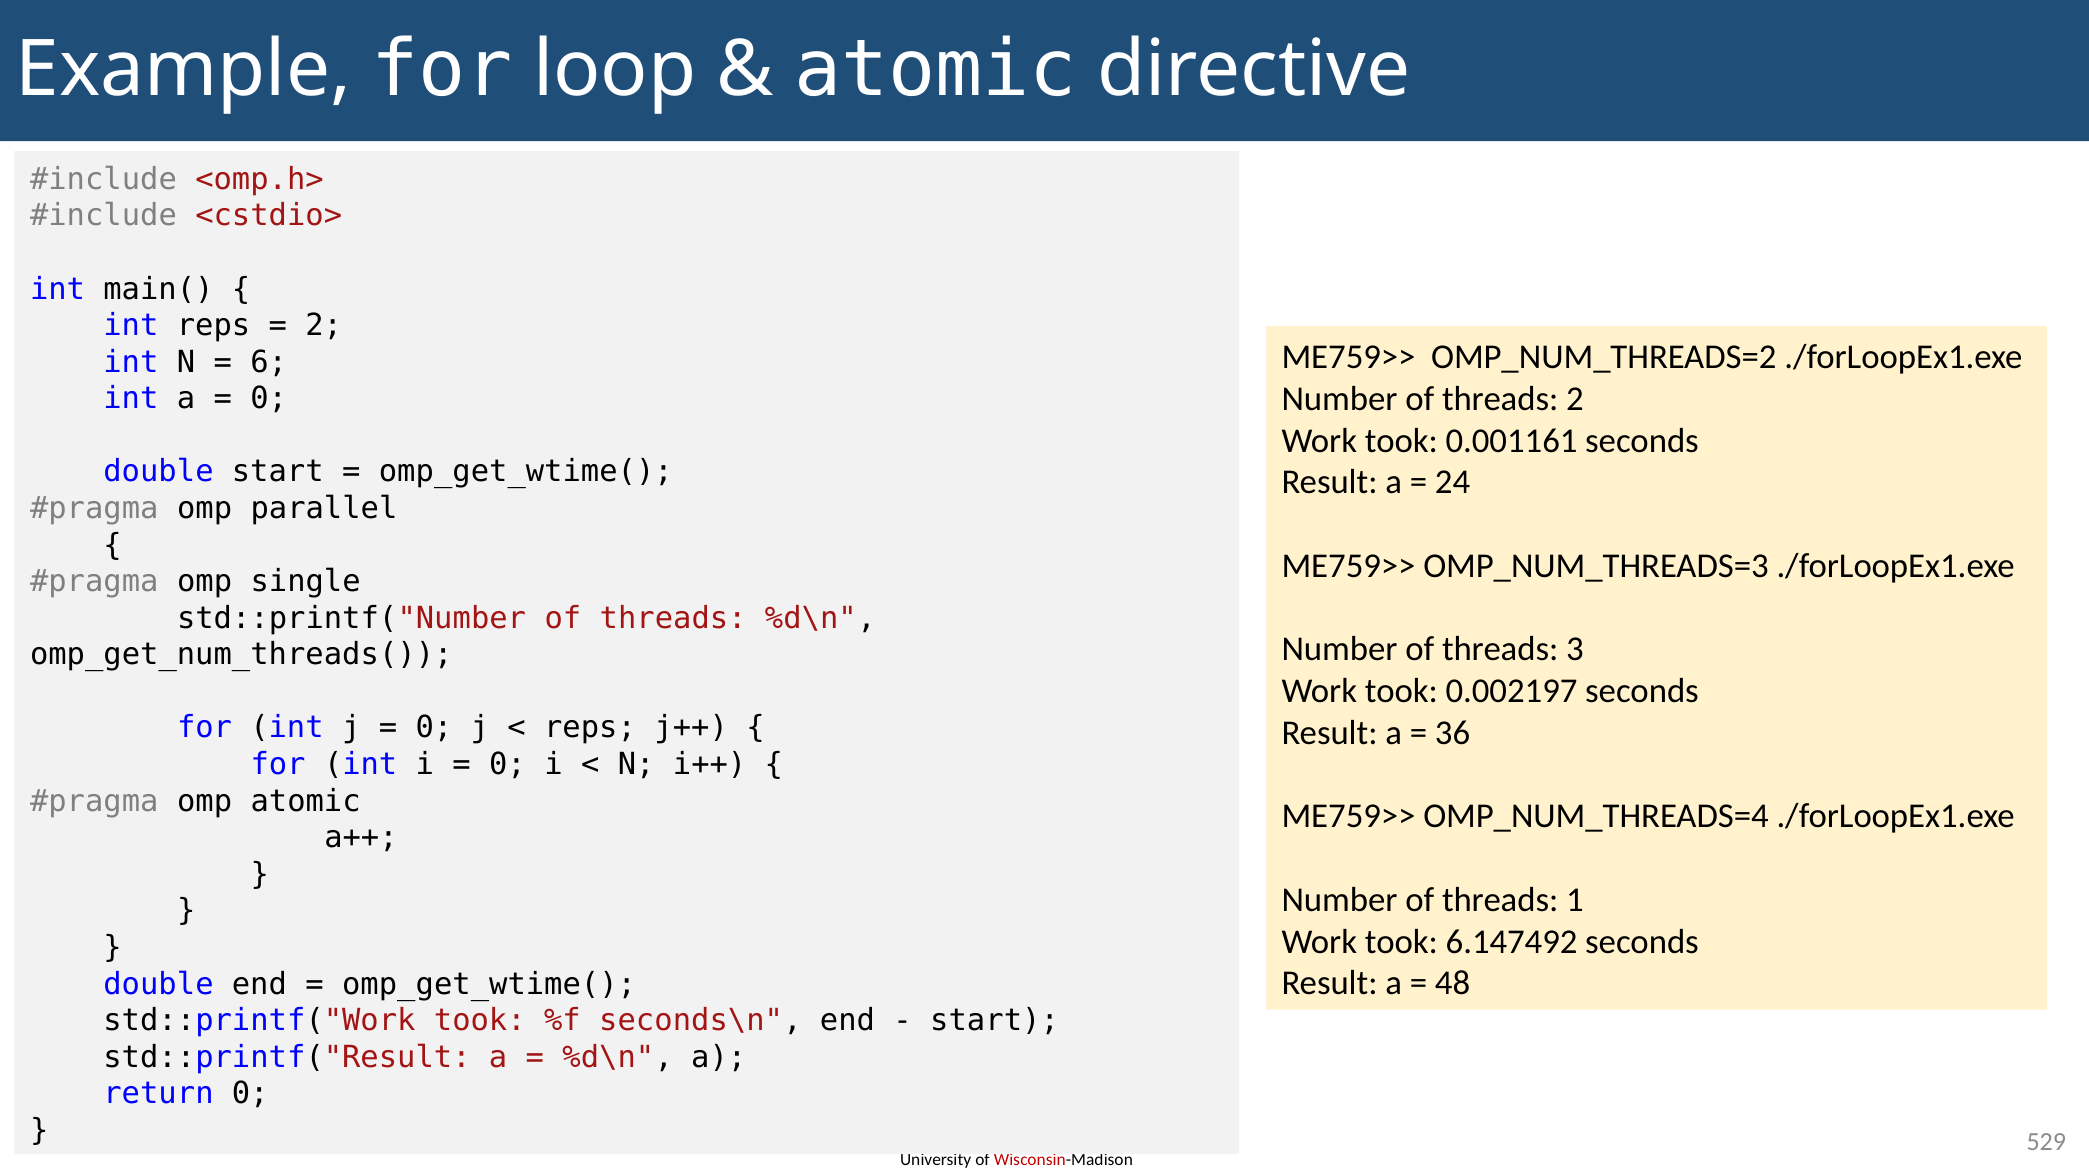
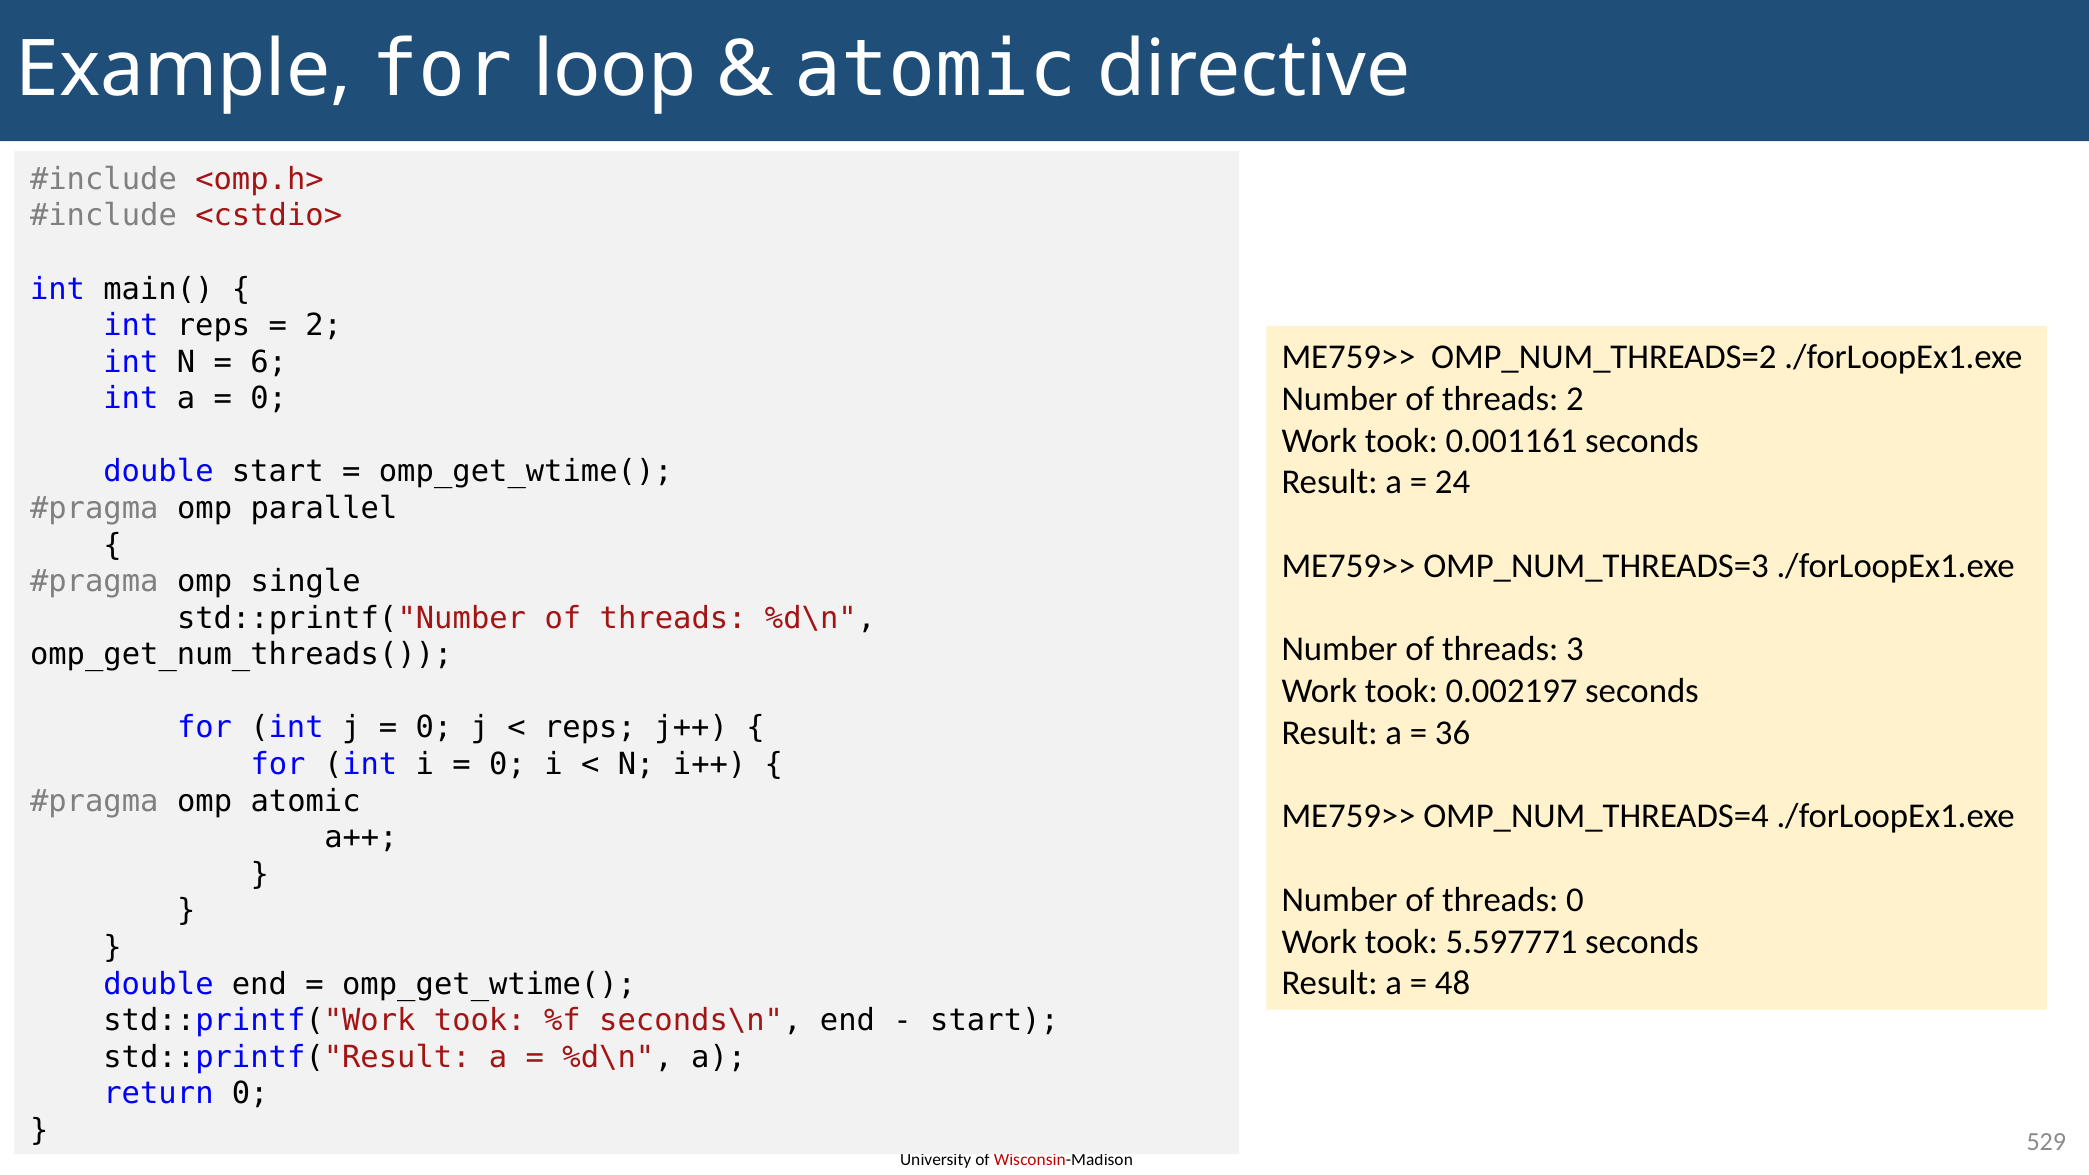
threads 1: 1 -> 0
6.147492: 6.147492 -> 5.597771
